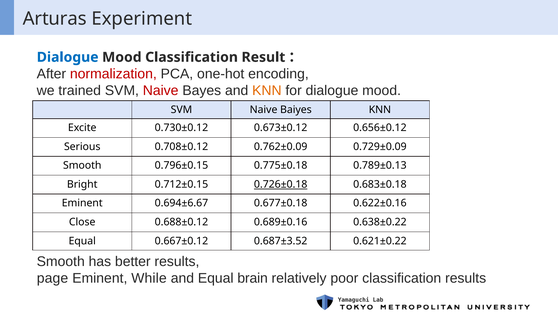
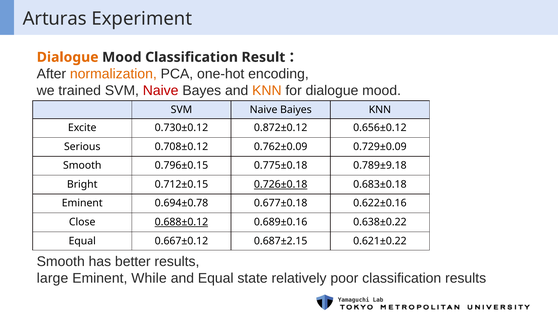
Dialogue at (68, 57) colour: blue -> orange
normalization colour: red -> orange
0.673±0.12: 0.673±0.12 -> 0.872±0.12
0.789±0.13: 0.789±0.13 -> 0.789±9.18
0.694±6.67: 0.694±6.67 -> 0.694±0.78
0.688±0.12 underline: none -> present
0.687±3.52: 0.687±3.52 -> 0.687±2.15
page: page -> large
brain: brain -> state
